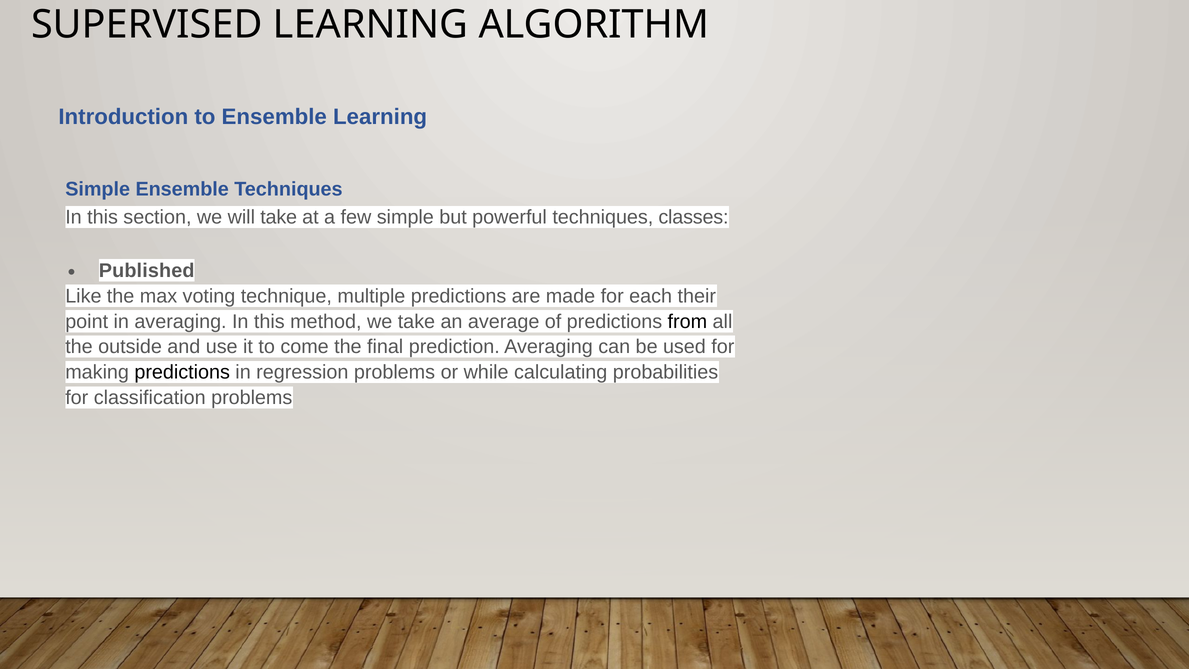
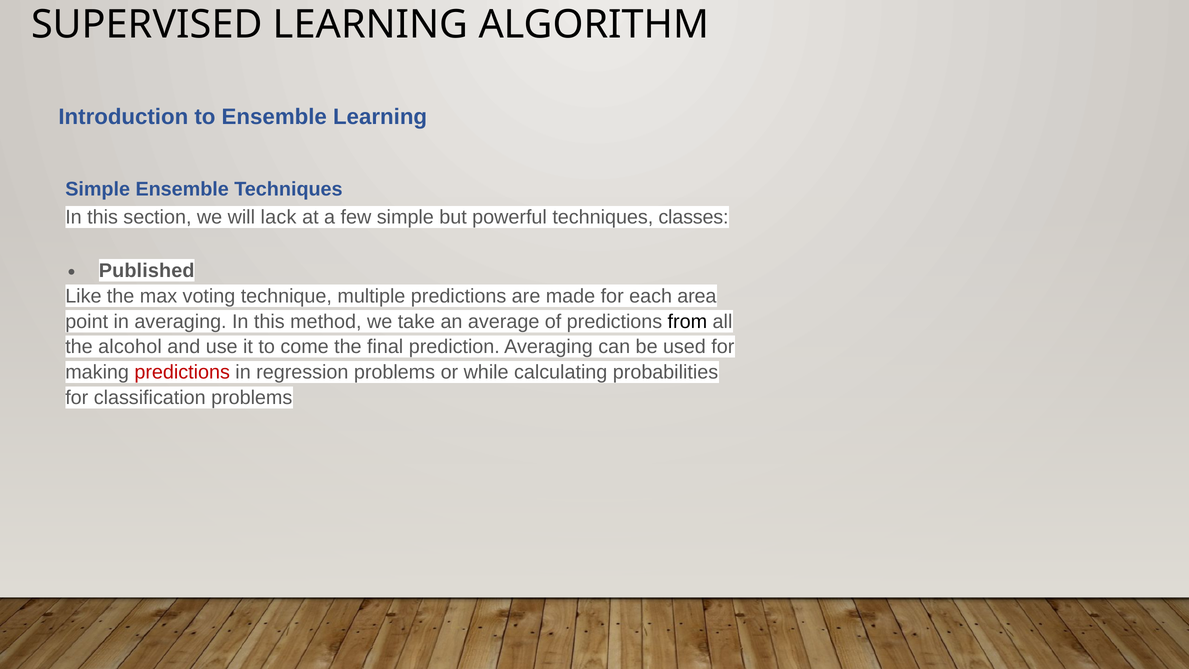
will take: take -> lack
their: their -> area
outside: outside -> alcohol
predictions at (182, 372) colour: black -> red
